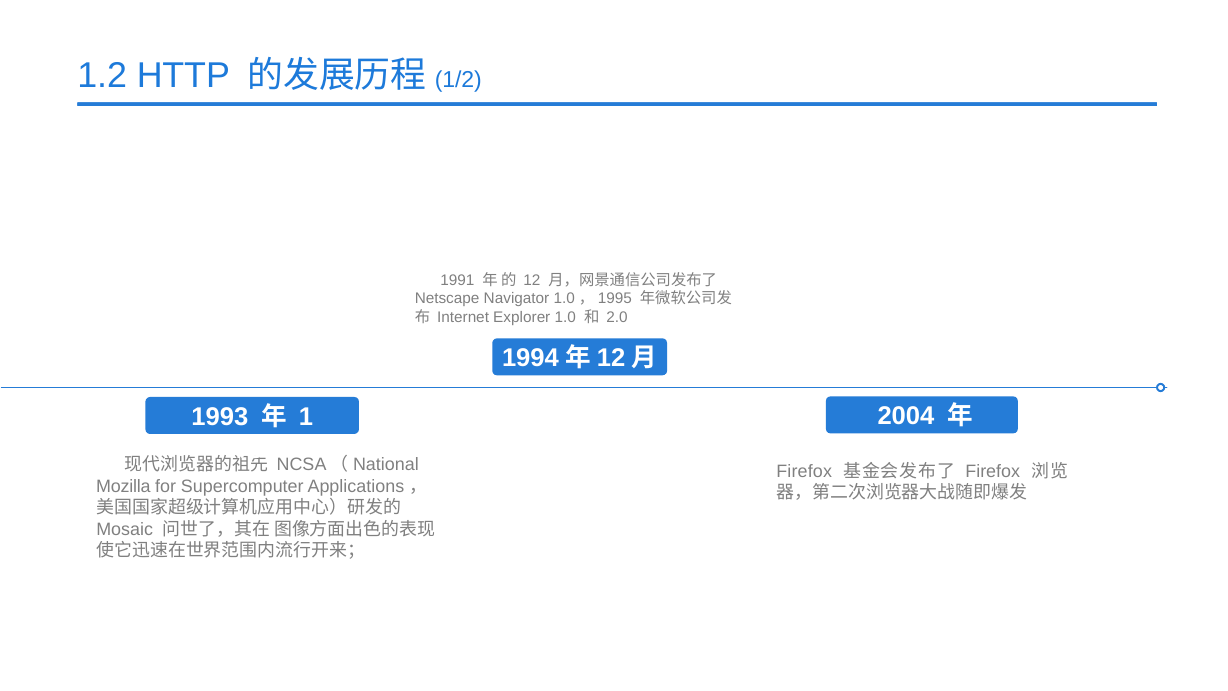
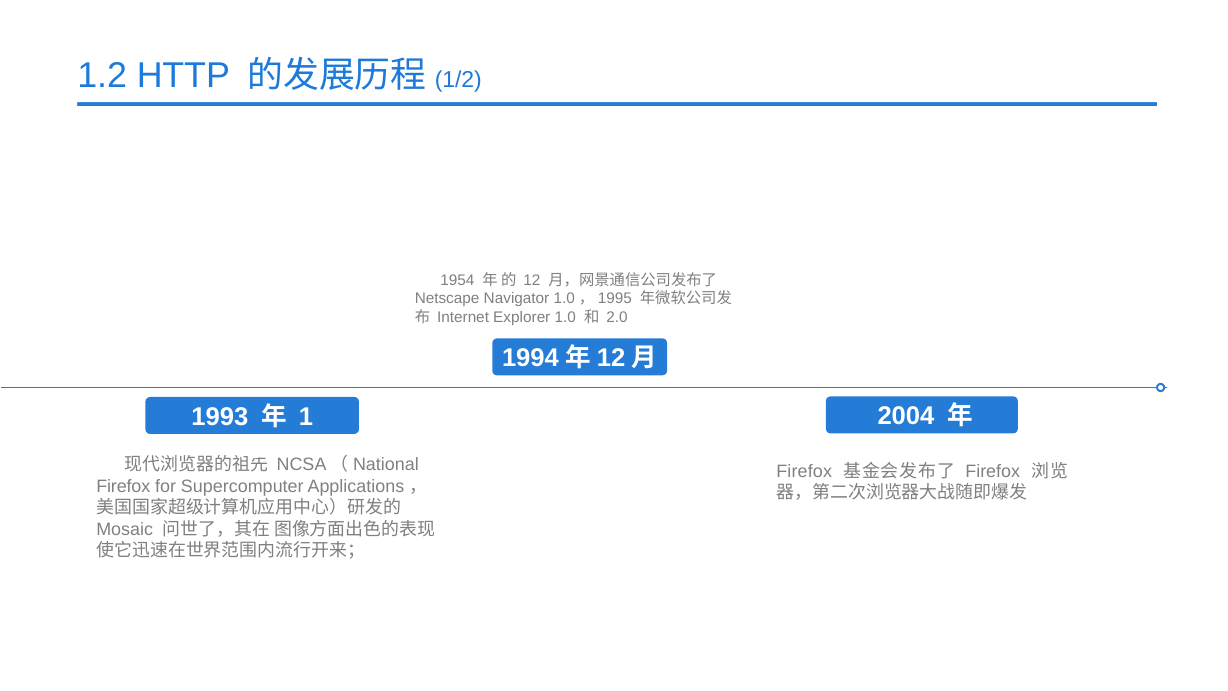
1991: 1991 -> 1954
Mozilla at (123, 486): Mozilla -> Firefox
